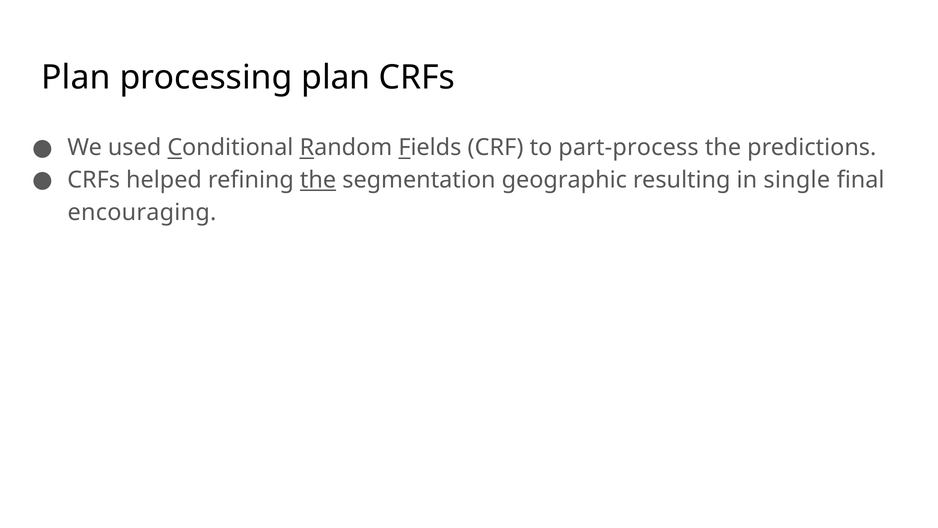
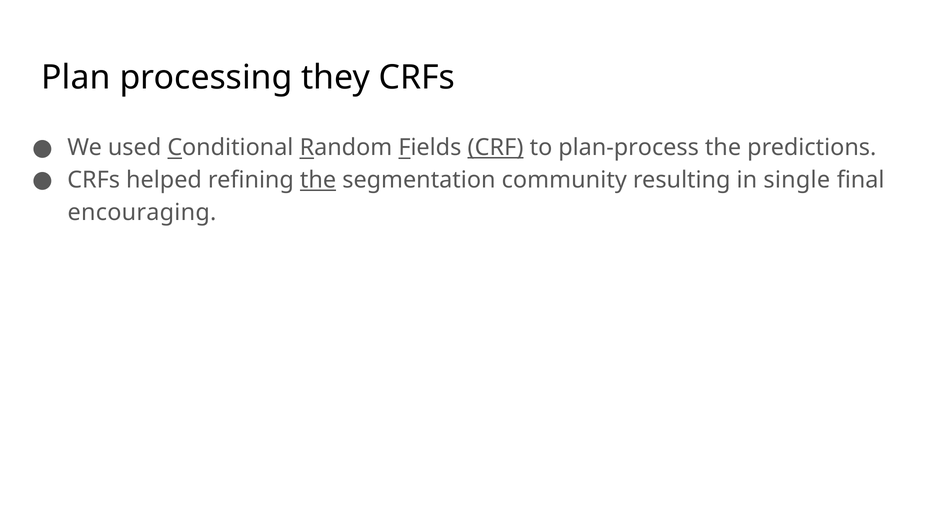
processing plan: plan -> they
CRF underline: none -> present
part-process: part-process -> plan-process
geographic: geographic -> community
